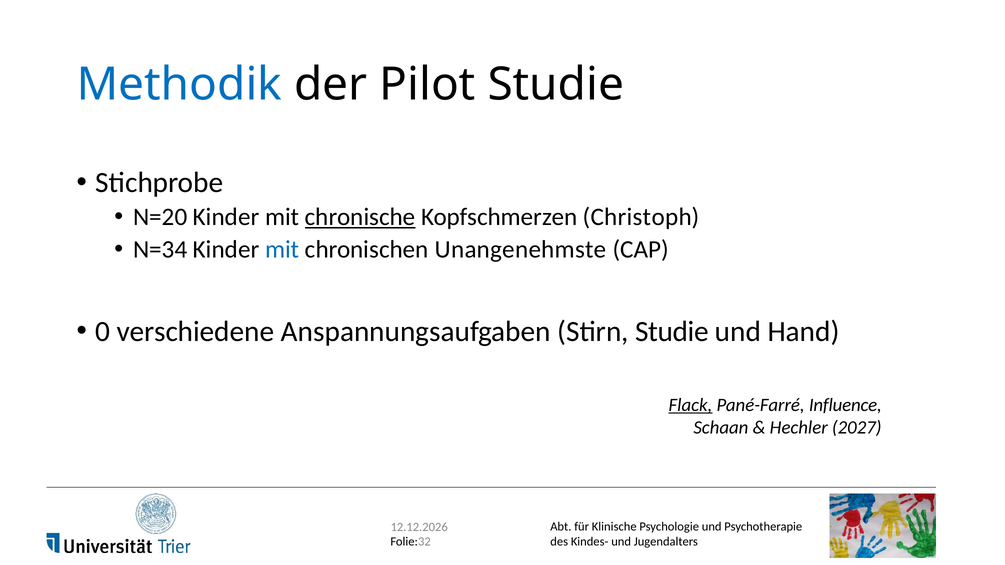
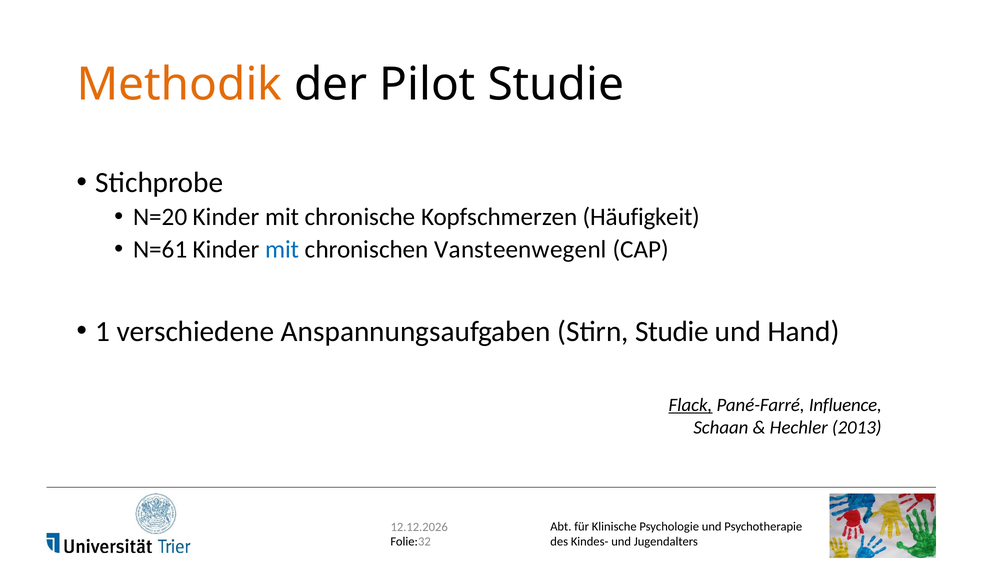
Methodik colour: blue -> orange
chronische underline: present -> none
Christoph: Christoph -> Häufigkeit
N=34: N=34 -> N=61
Unangenehmste: Unangenehmste -> Vansteenwegenl
0: 0 -> 1
2027: 2027 -> 2013
